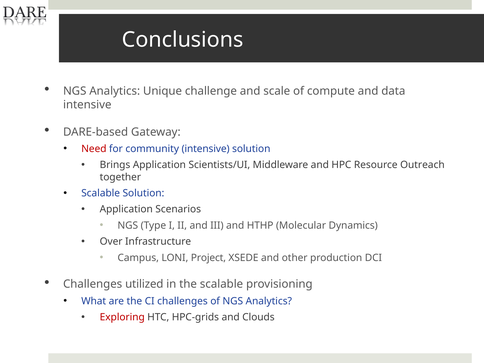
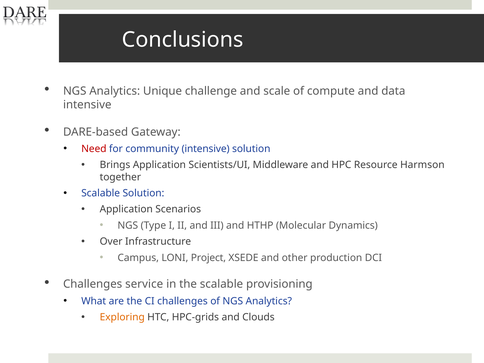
Outreach: Outreach -> Harmson
utilized: utilized -> service
Exploring colour: red -> orange
